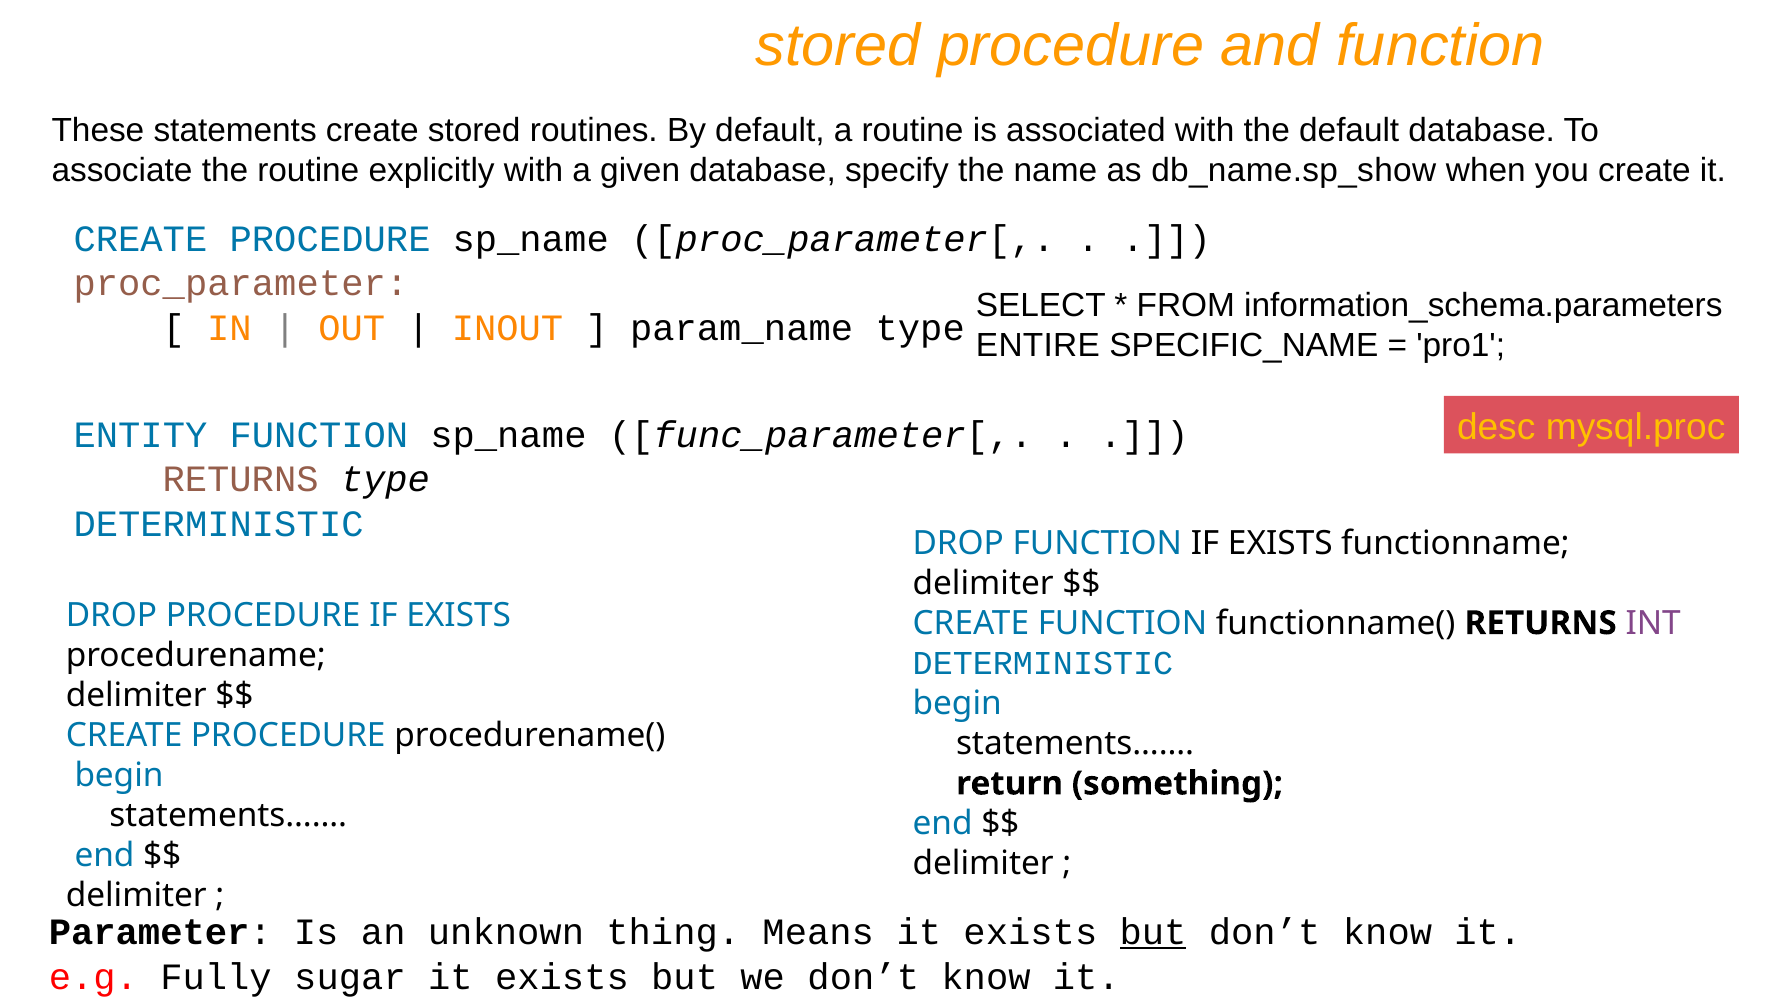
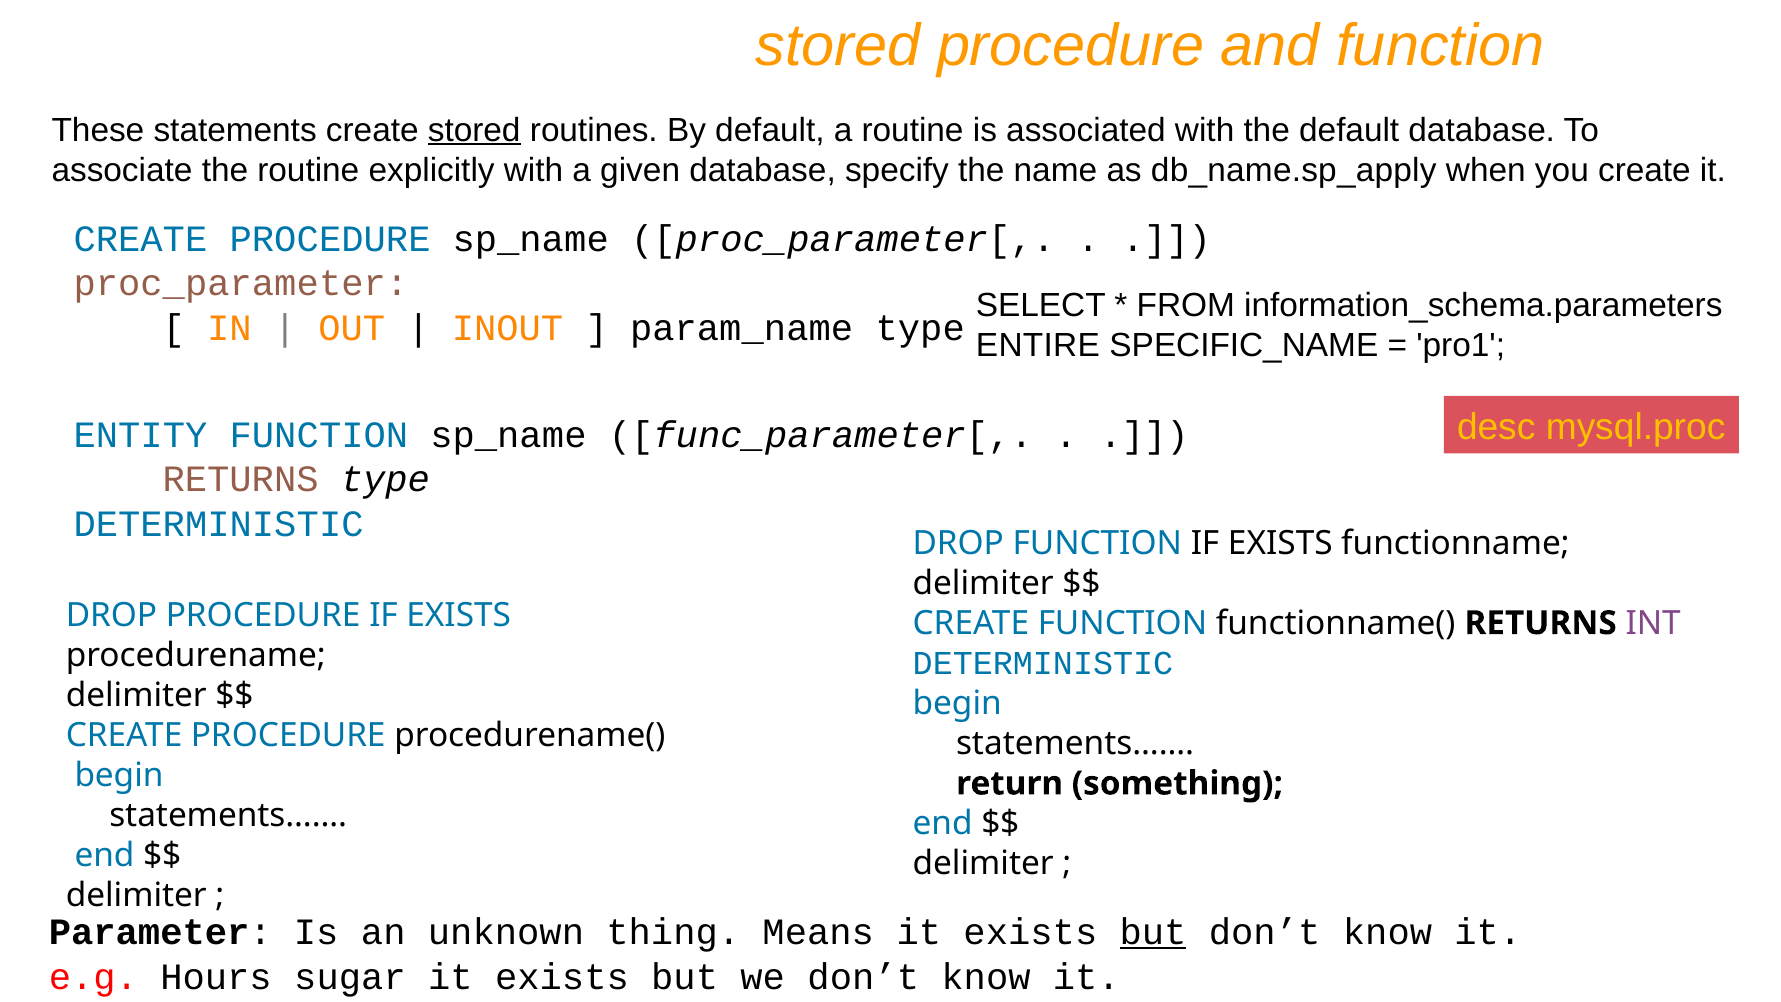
stored at (474, 130) underline: none -> present
db_name.sp_show: db_name.sp_show -> db_name.sp_apply
Fully: Fully -> Hours
